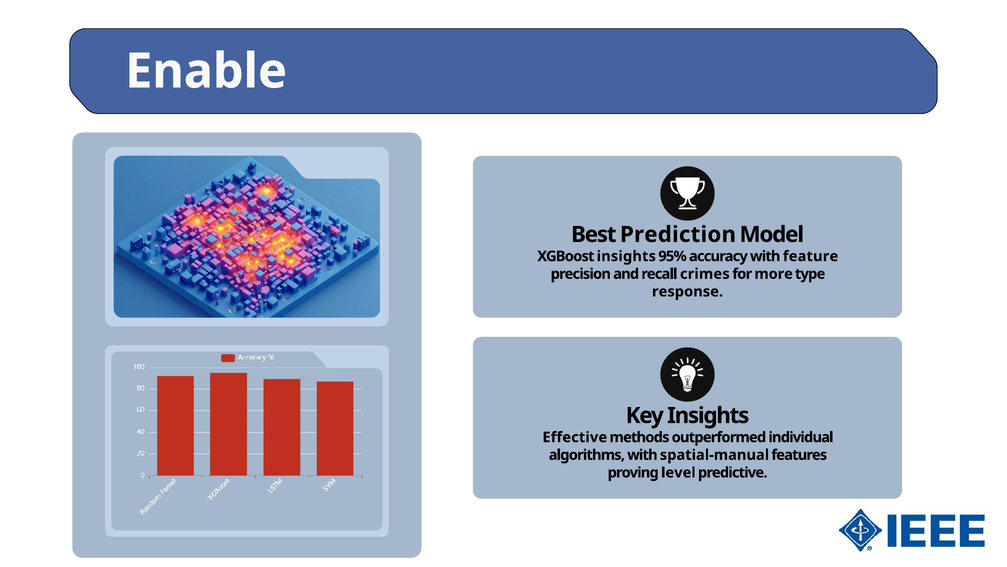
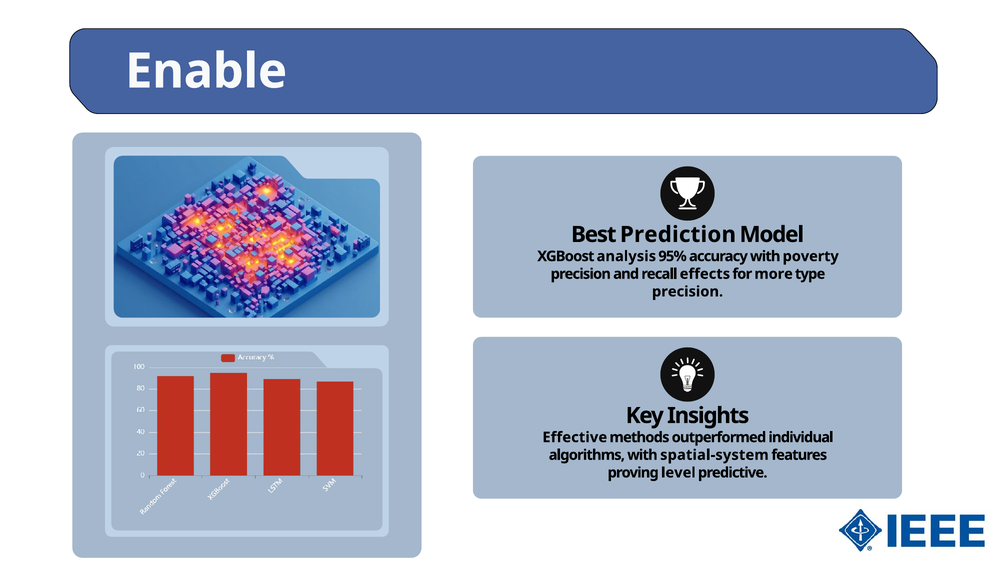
XGBoost insights: insights -> analysis
feature: feature -> poverty
crimes: crimes -> effects
response at (688, 291): response -> precision
spatial-manual: spatial-manual -> spatial-system
